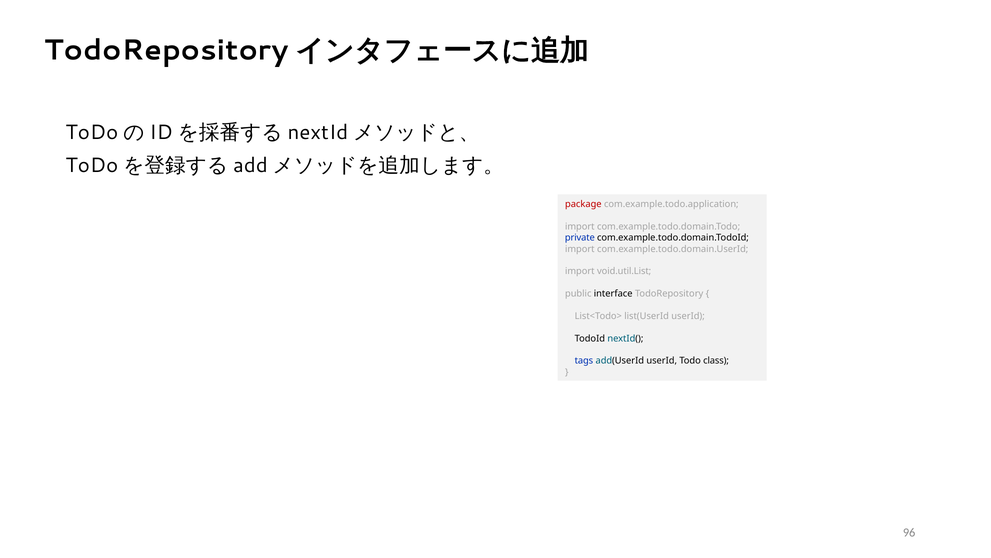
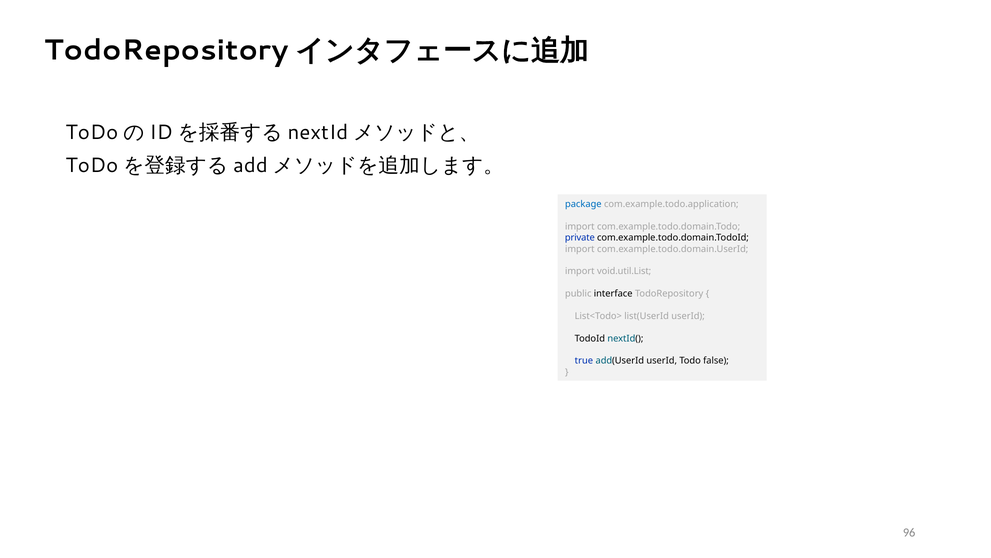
package colour: red -> blue
tags: tags -> true
class: class -> false
